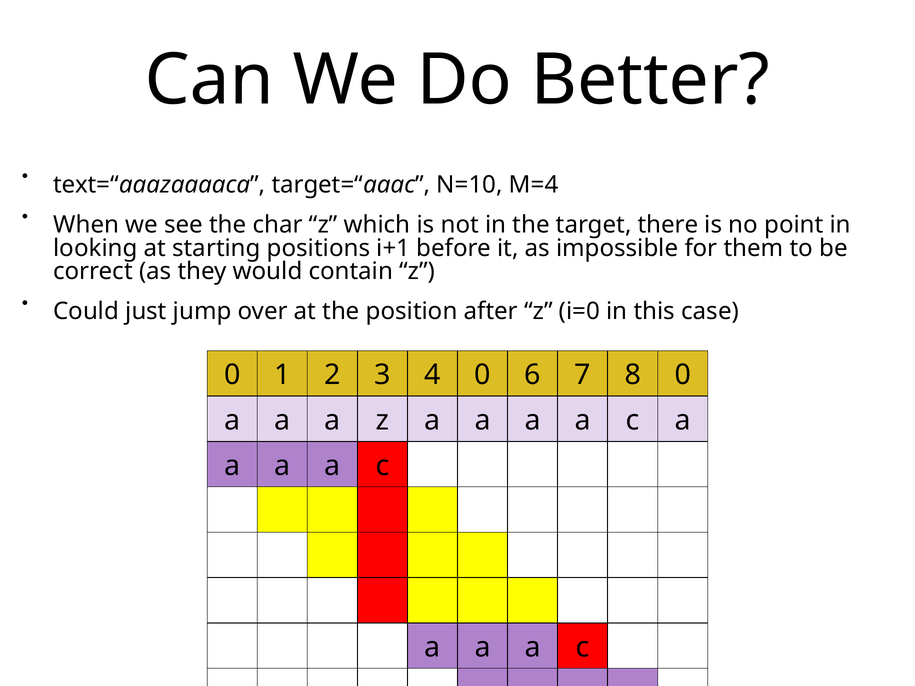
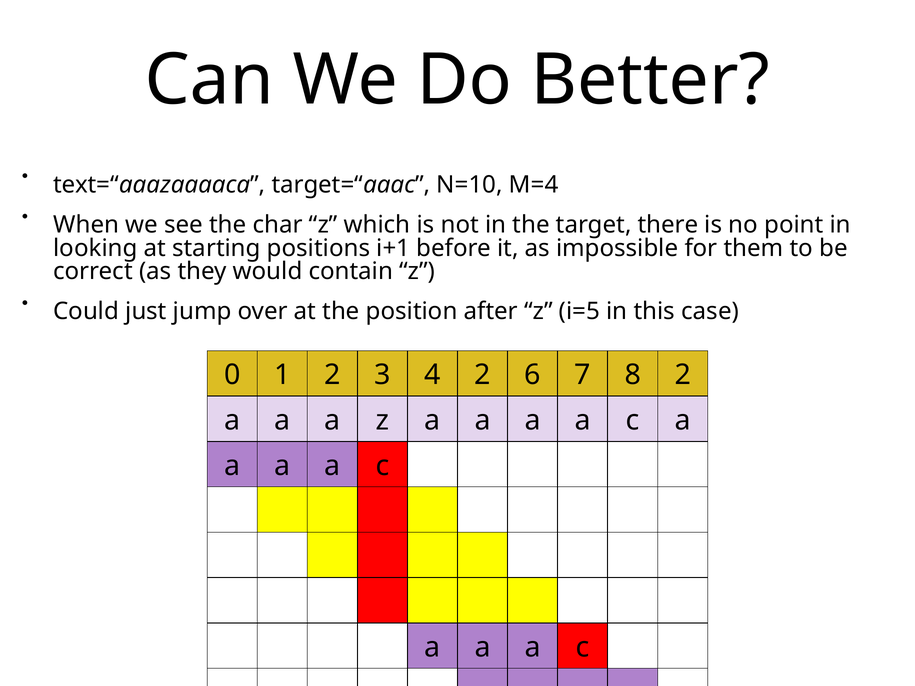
i=0: i=0 -> i=5
4 0: 0 -> 2
8 0: 0 -> 2
